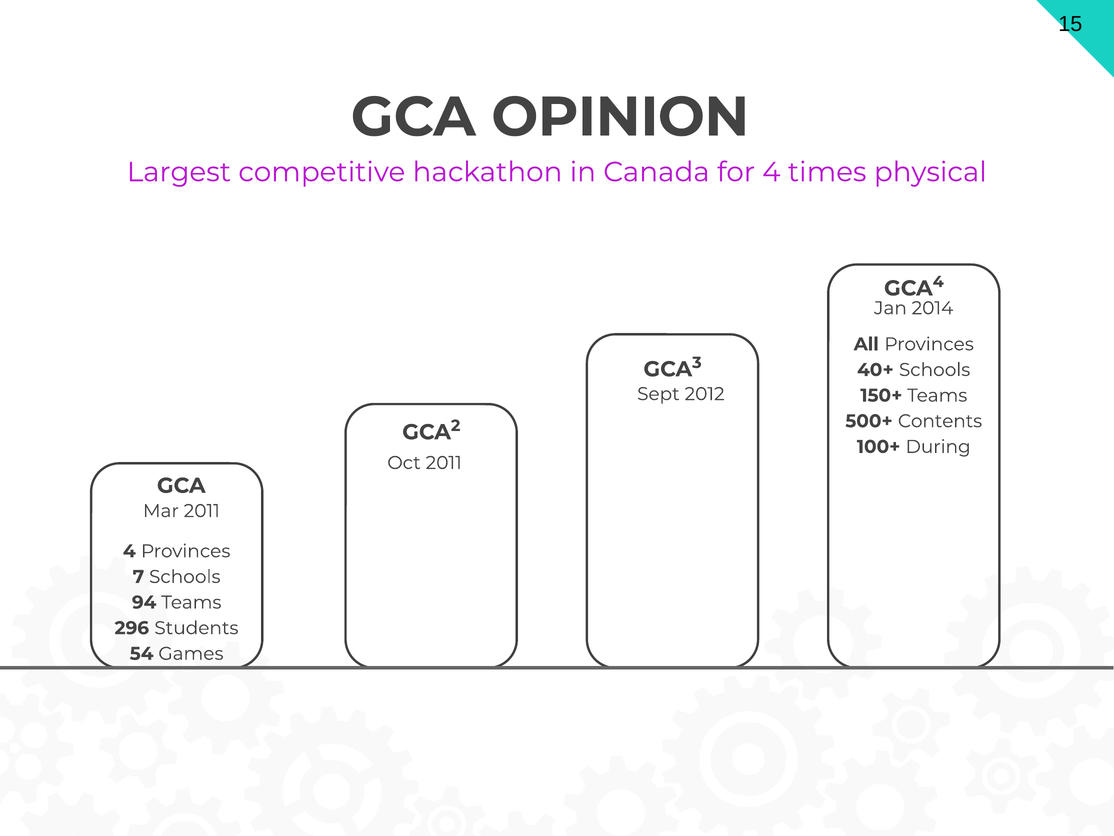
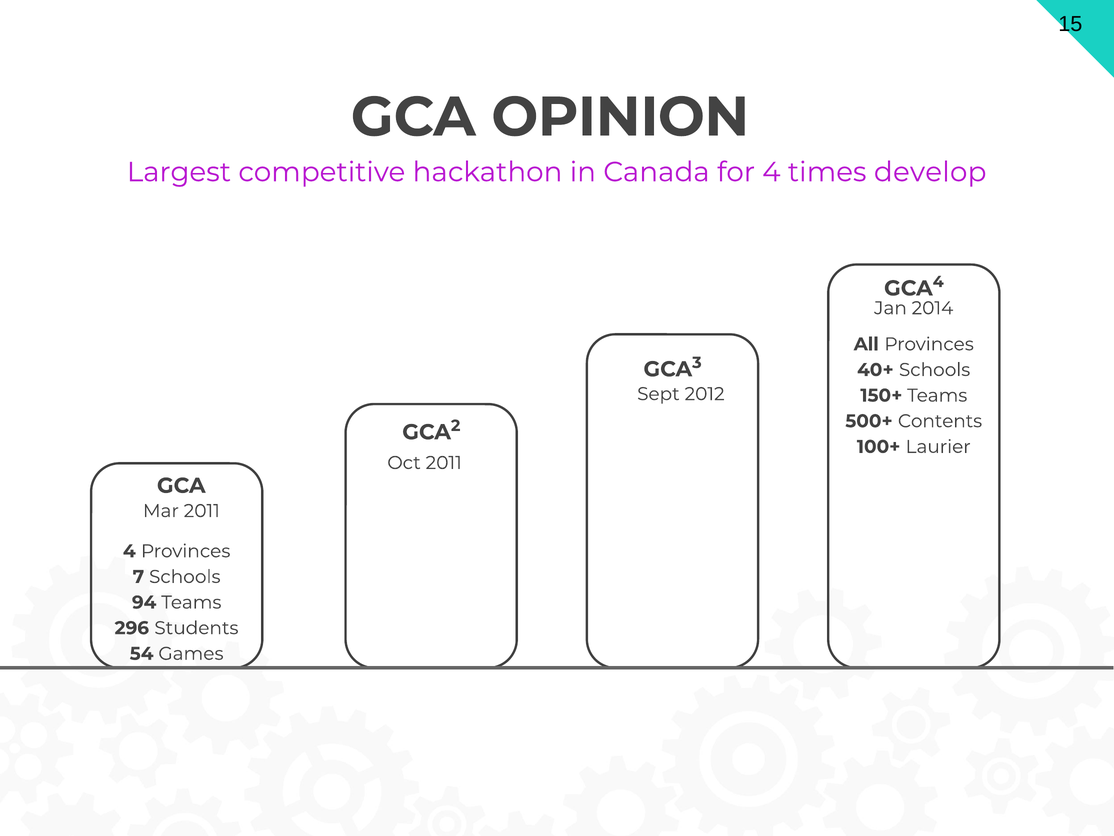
physical: physical -> develop
During: During -> Laurier
